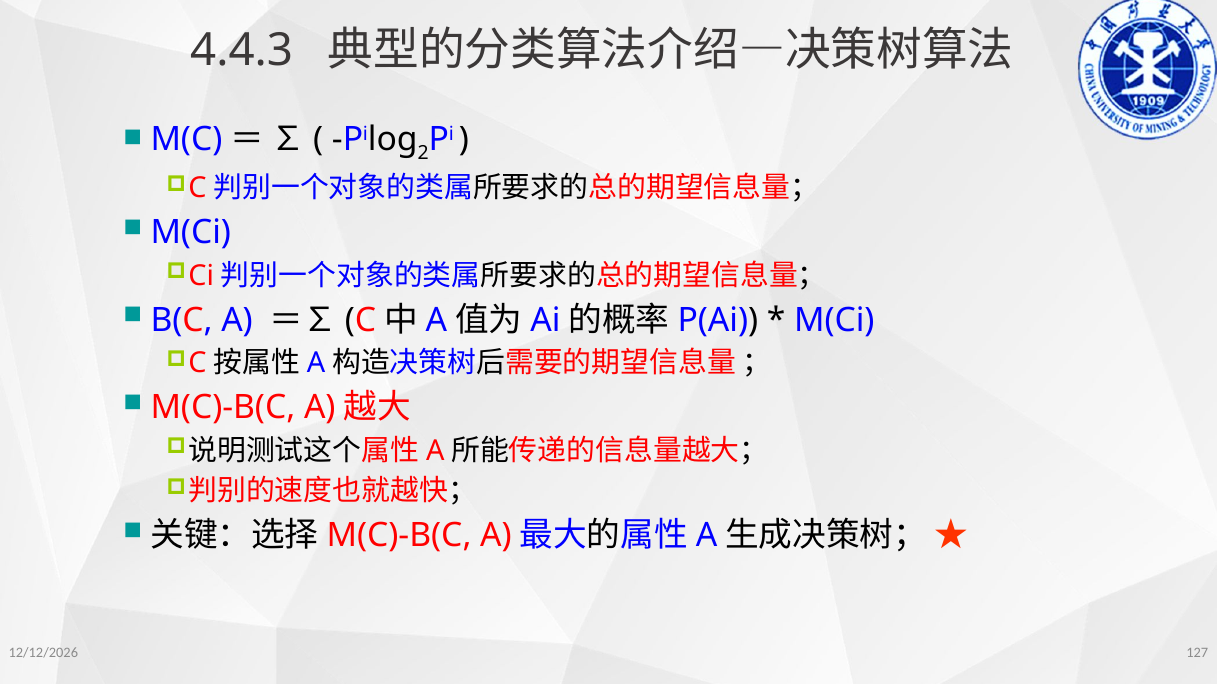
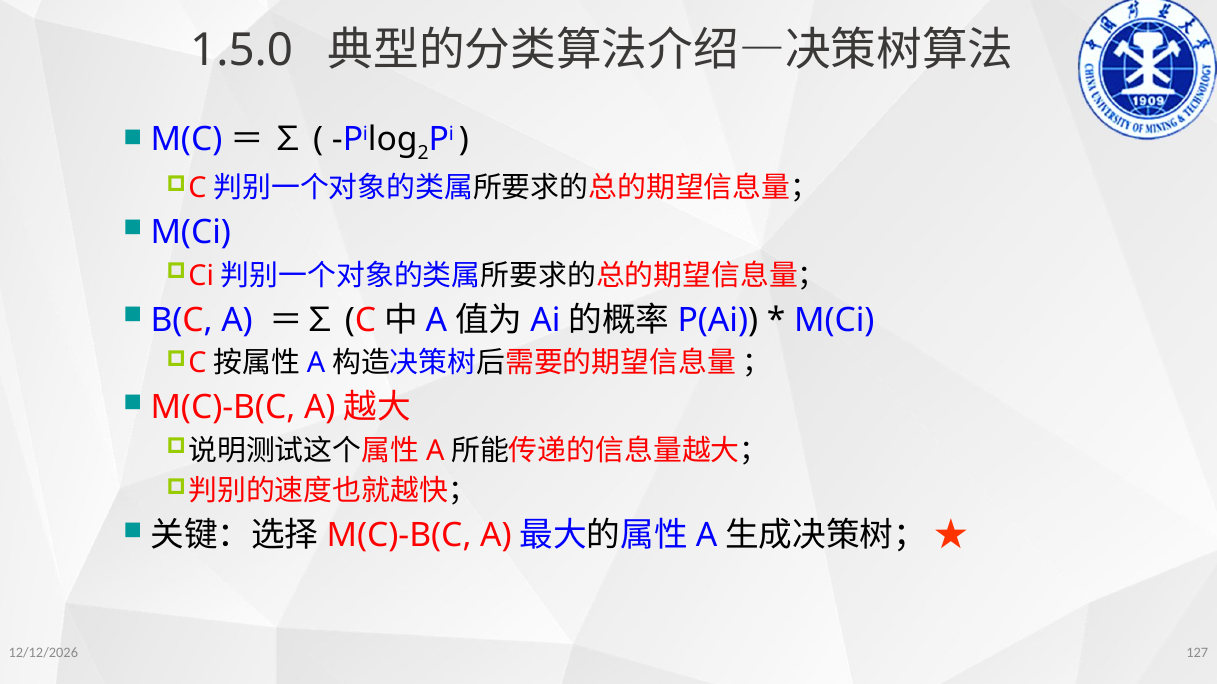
4.4.3: 4.4.3 -> 1.5.0
